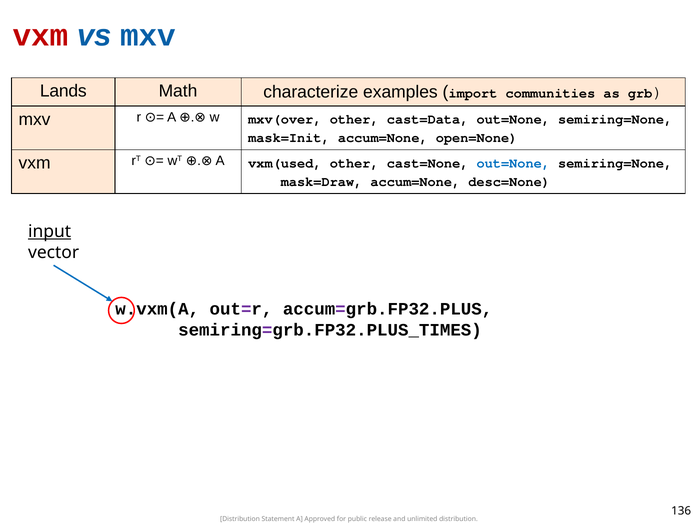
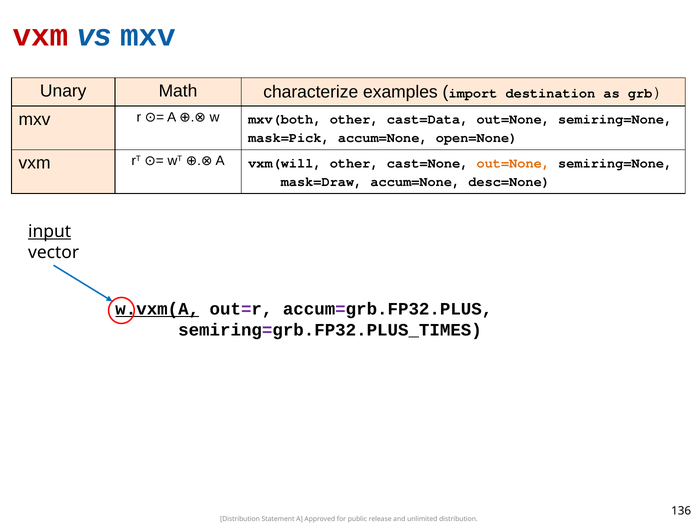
Lands: Lands -> Unary
communities: communities -> destination
mxv(over: mxv(over -> mxv(both
mask=Init: mask=Init -> mask=Pick
vxm(used: vxm(used -> vxm(will
out=None at (513, 163) colour: blue -> orange
w.vxm(A underline: none -> present
